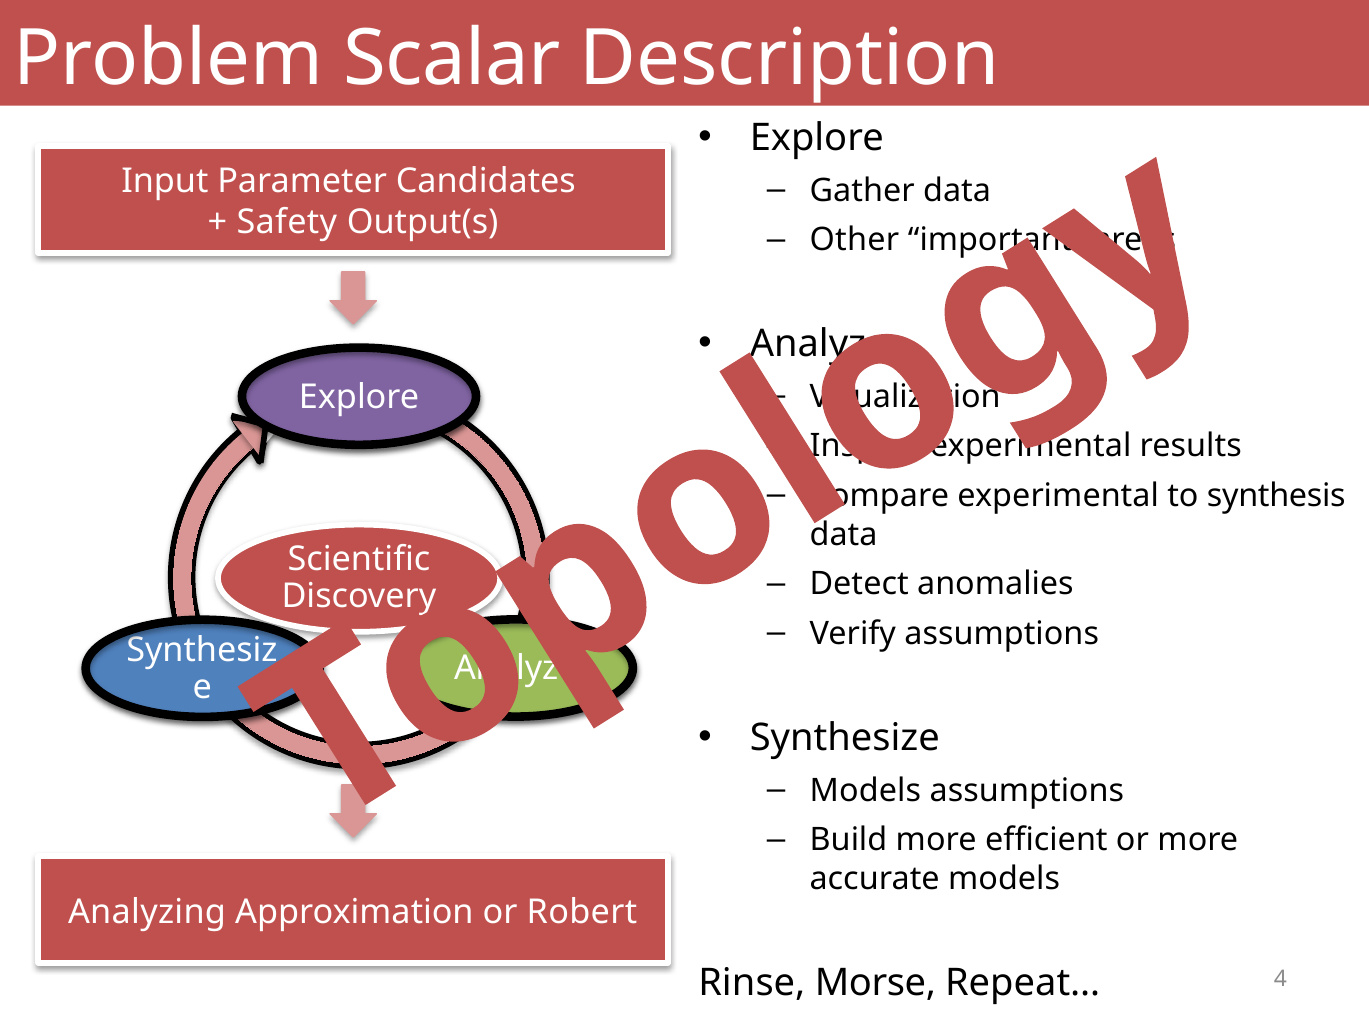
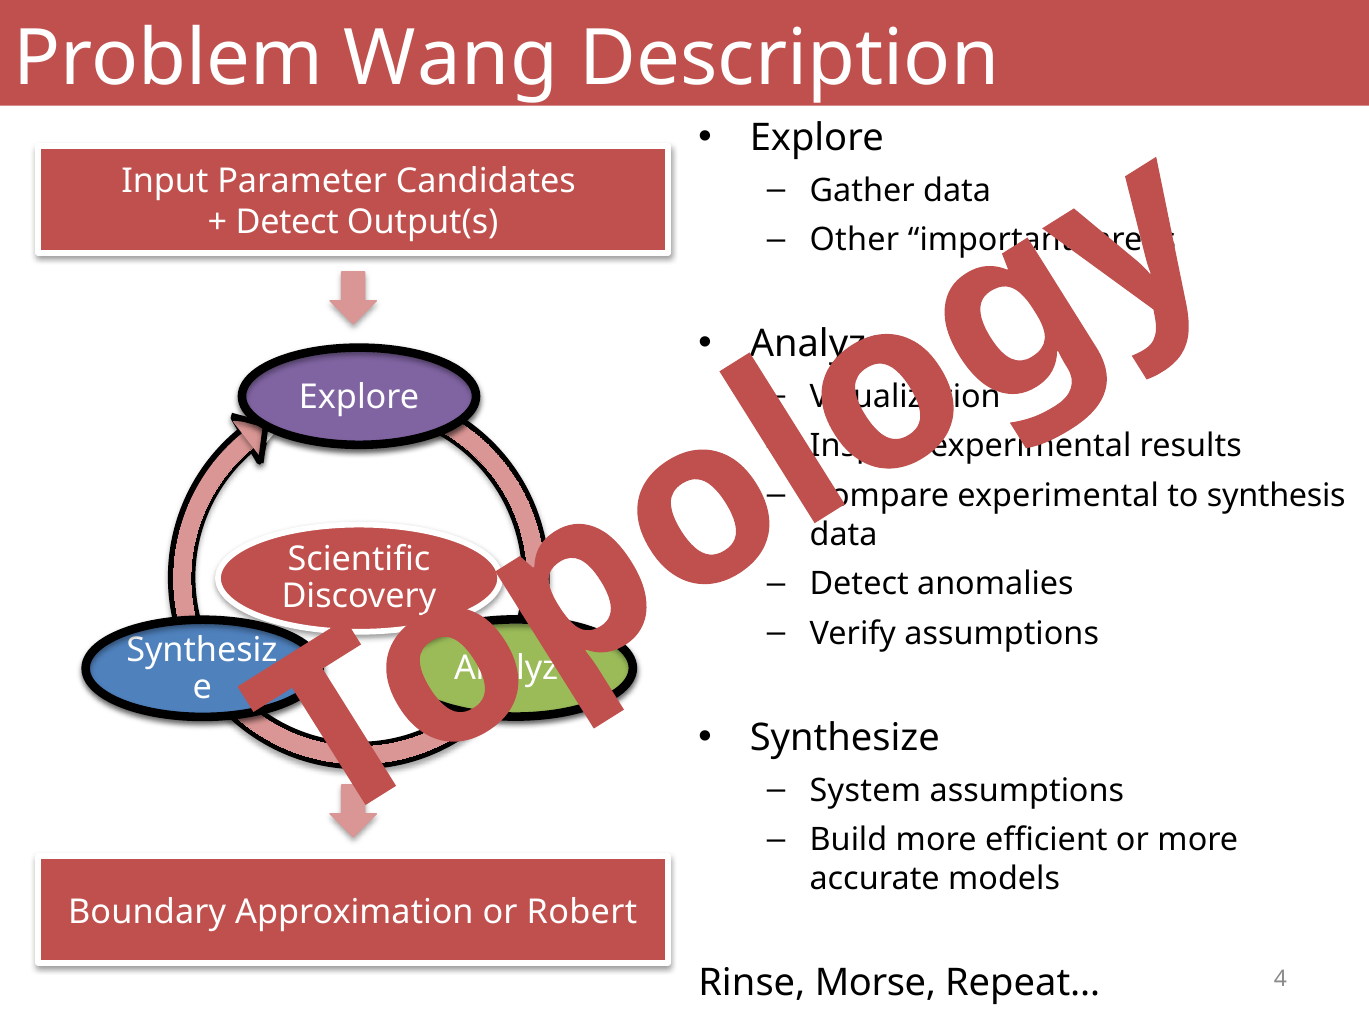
Scalar: Scalar -> Wang
Safety at (287, 222): Safety -> Detect
Models at (865, 790): Models -> System
Analyzing: Analyzing -> Boundary
